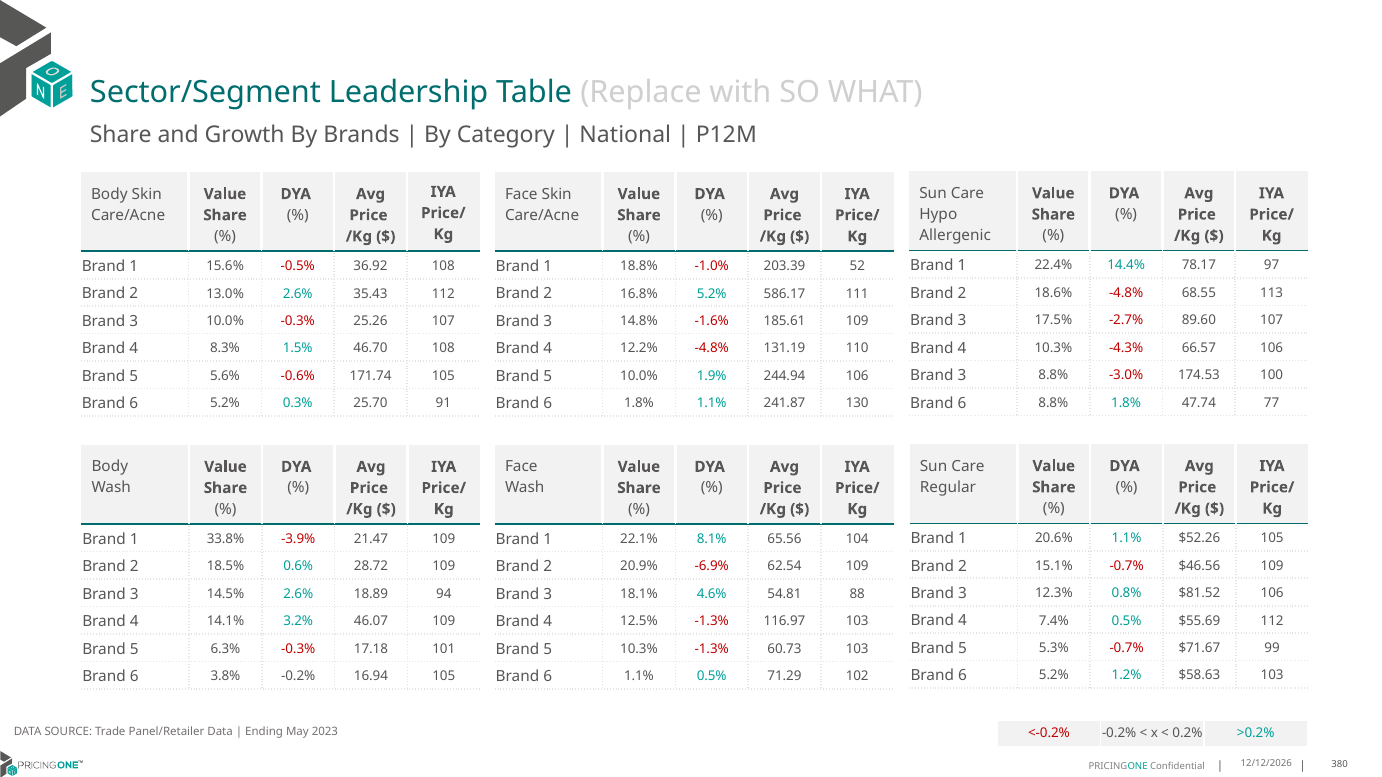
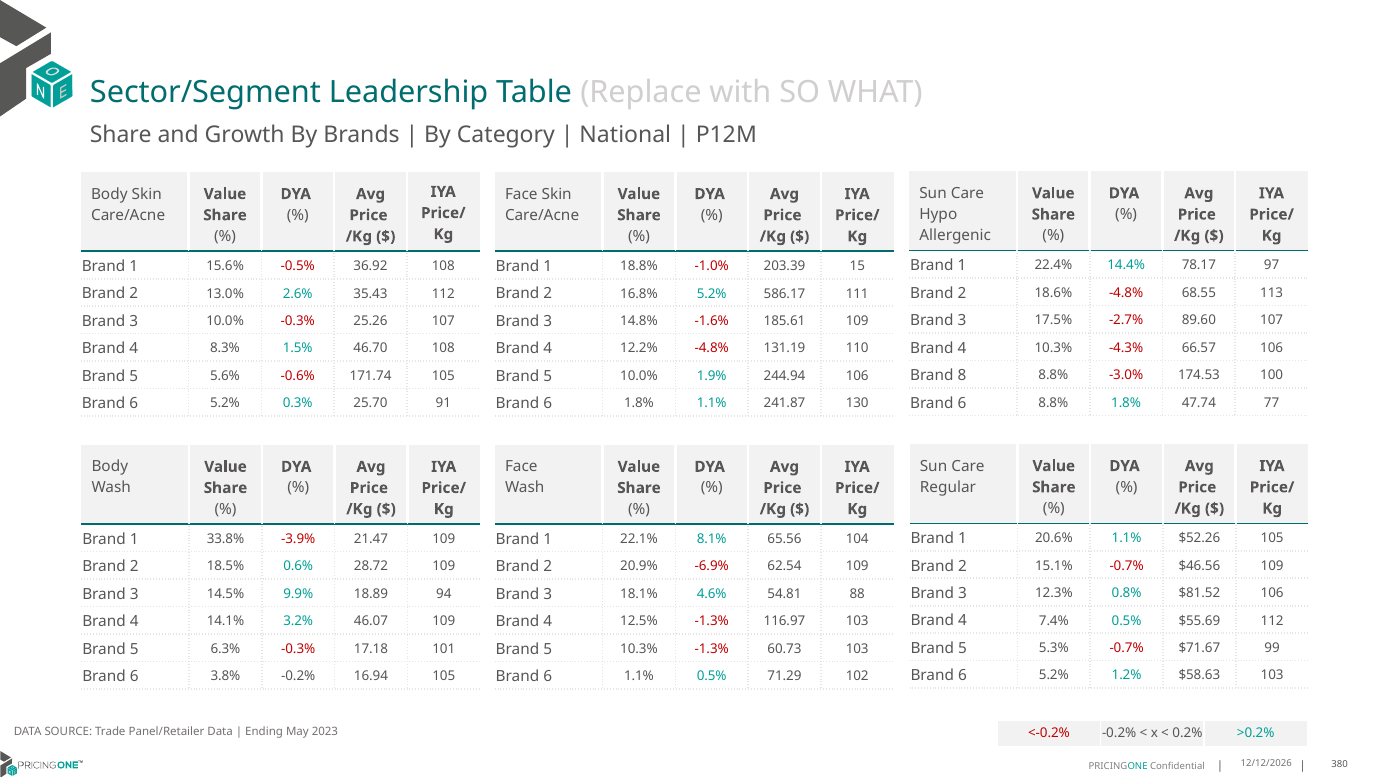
52: 52 -> 15
3 at (962, 376): 3 -> 8
14.5% 2.6%: 2.6% -> 9.9%
